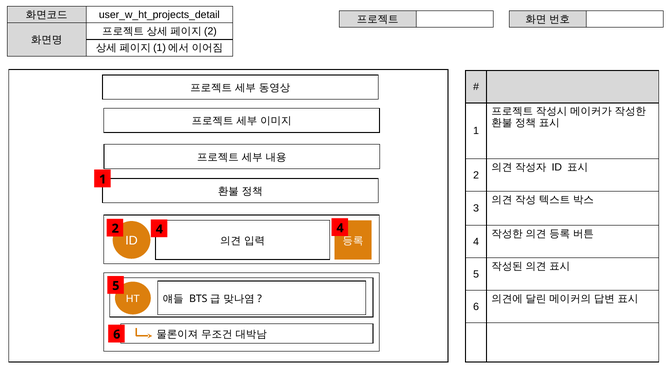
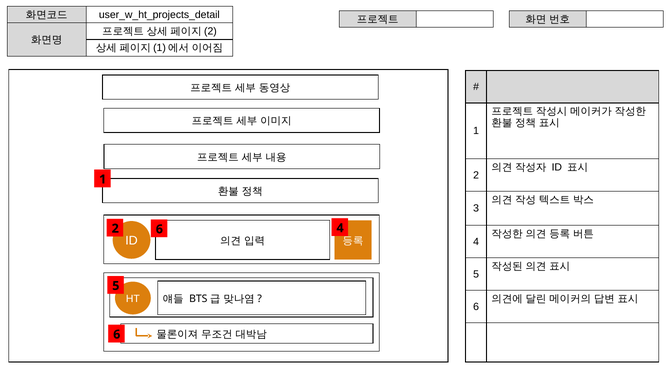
2 4: 4 -> 6
